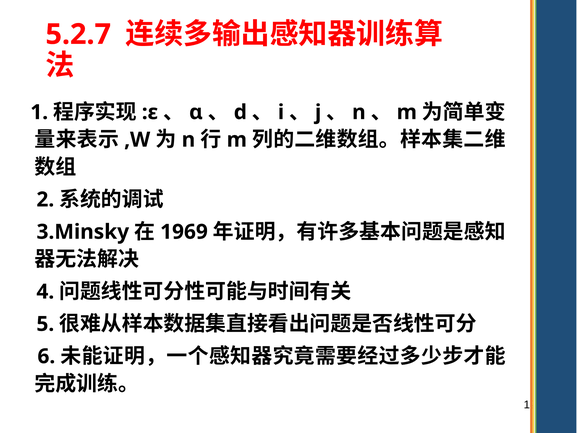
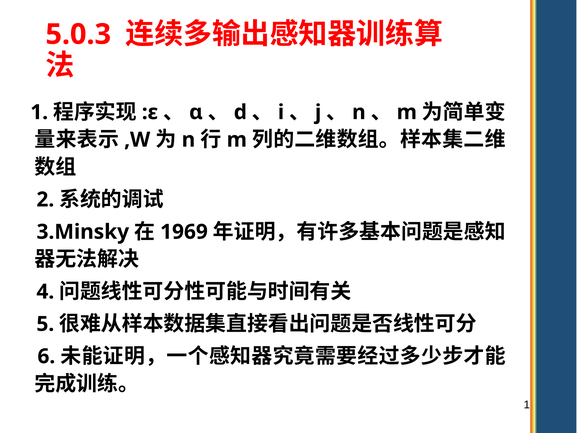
5.2.7: 5.2.7 -> 5.0.3
